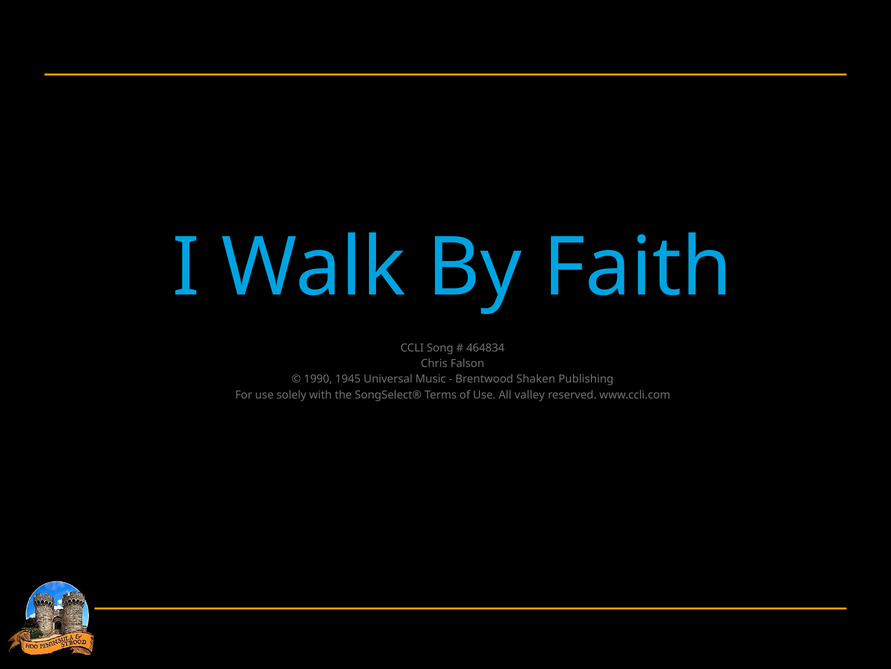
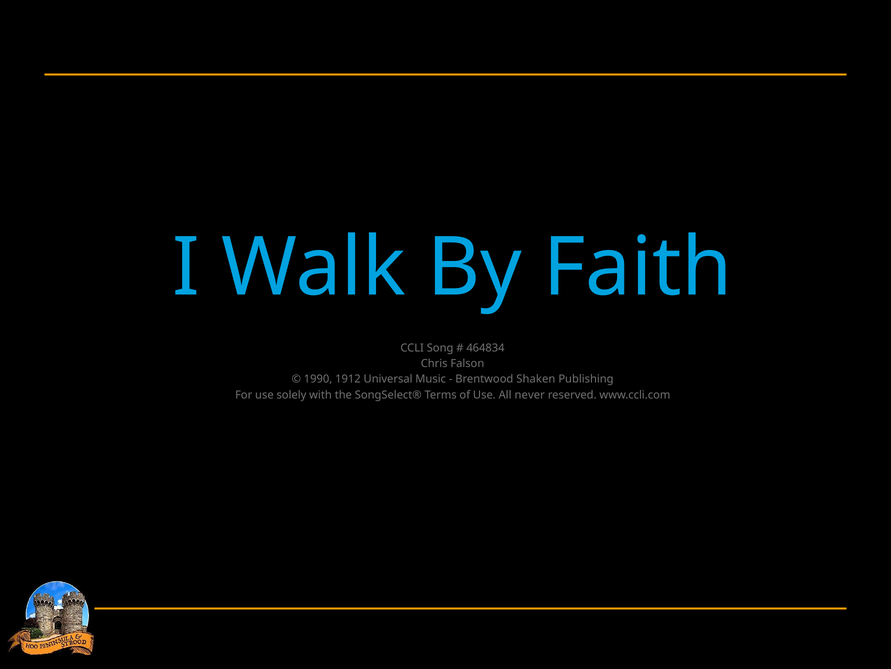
1945: 1945 -> 1912
valley: valley -> never
